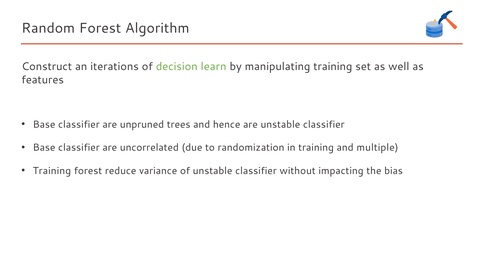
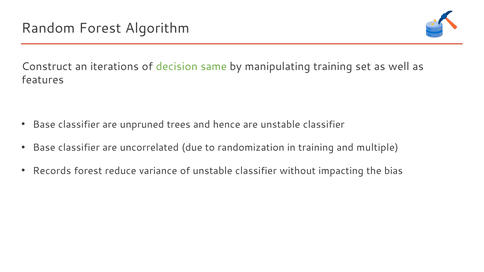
learn: learn -> same
Training at (52, 171): Training -> Records
